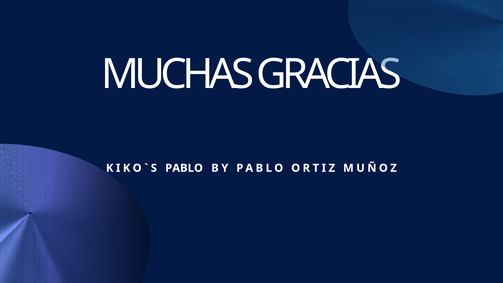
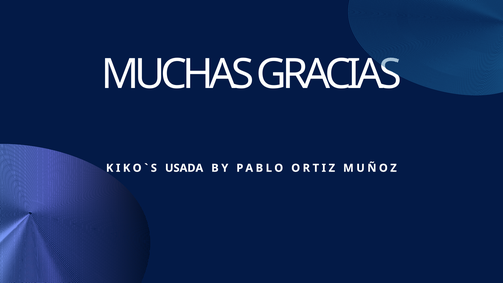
PABLO at (184, 168): PABLO -> USADA
